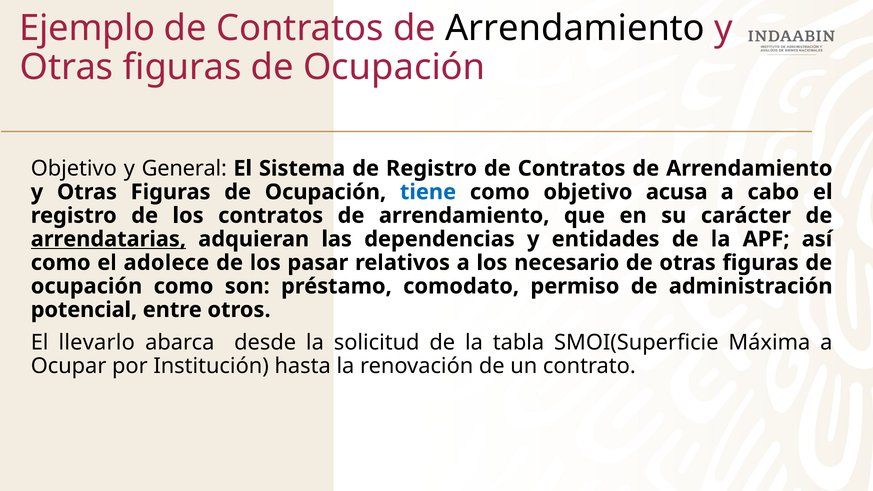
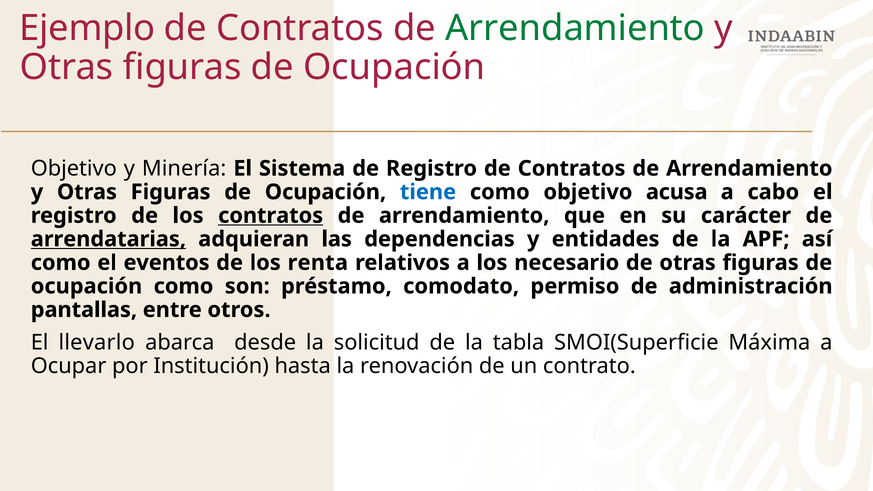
Arrendamiento at (575, 28) colour: black -> green
General: General -> Minería
contratos at (271, 216) underline: none -> present
adolece: adolece -> eventos
pasar: pasar -> renta
potencial: potencial -> pantallas
